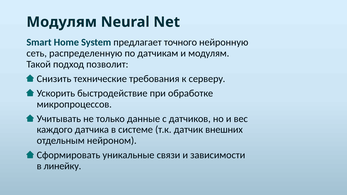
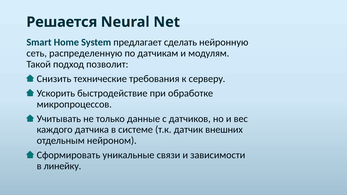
Модулям at (62, 22): Модулям -> Решается
точного: точного -> сделать
